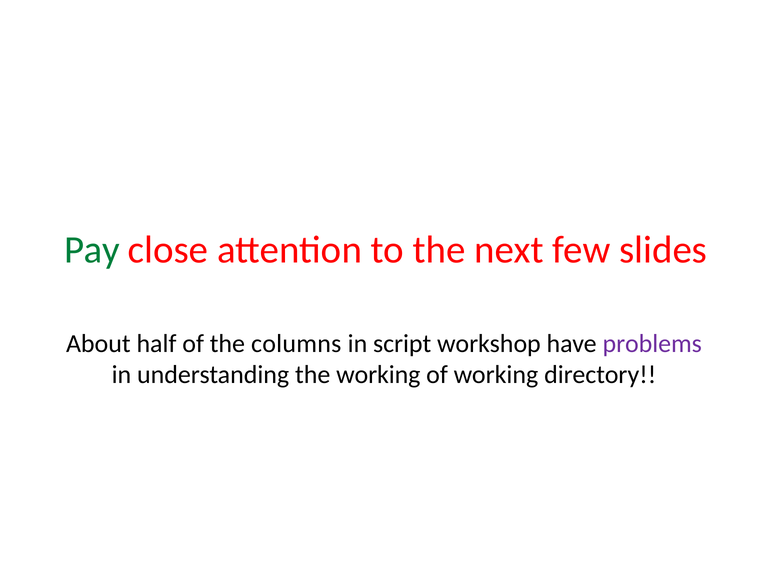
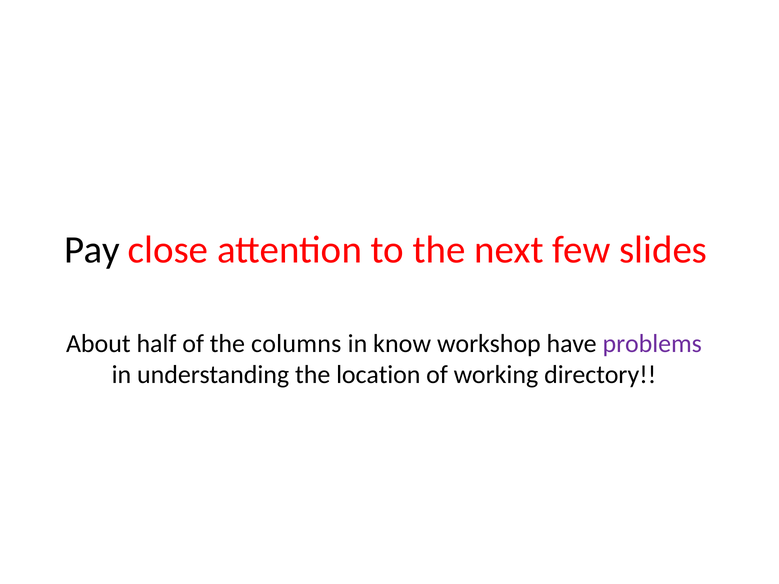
Pay colour: green -> black
script: script -> know
the working: working -> location
